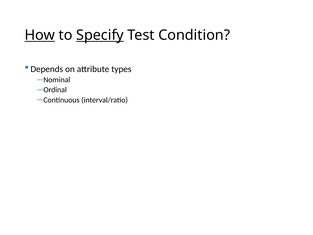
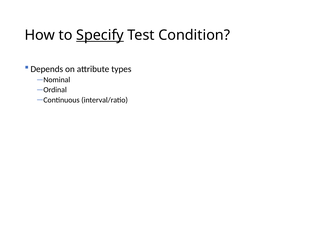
How underline: present -> none
